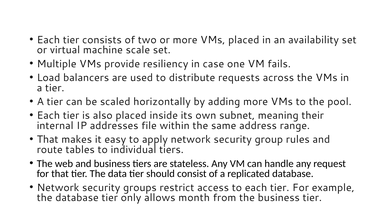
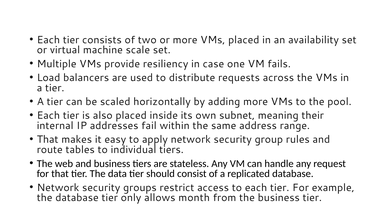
file: file -> fail
